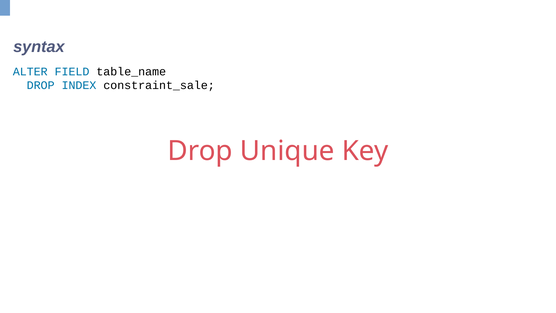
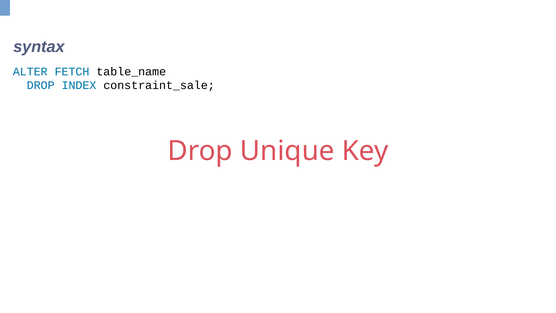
FIELD: FIELD -> FETCH
